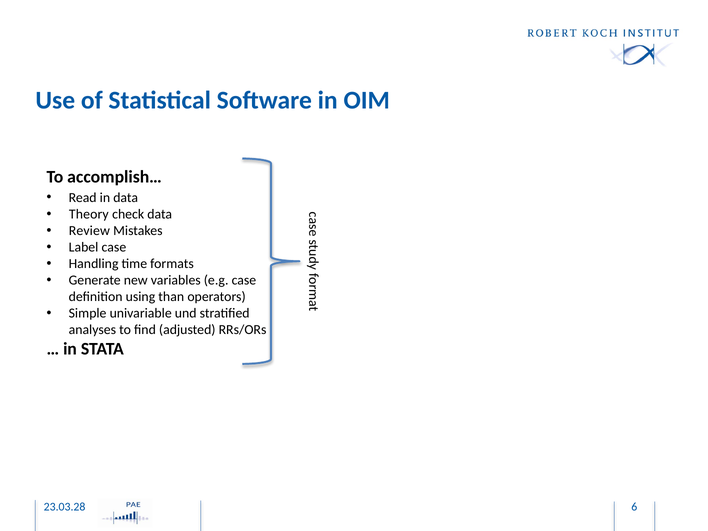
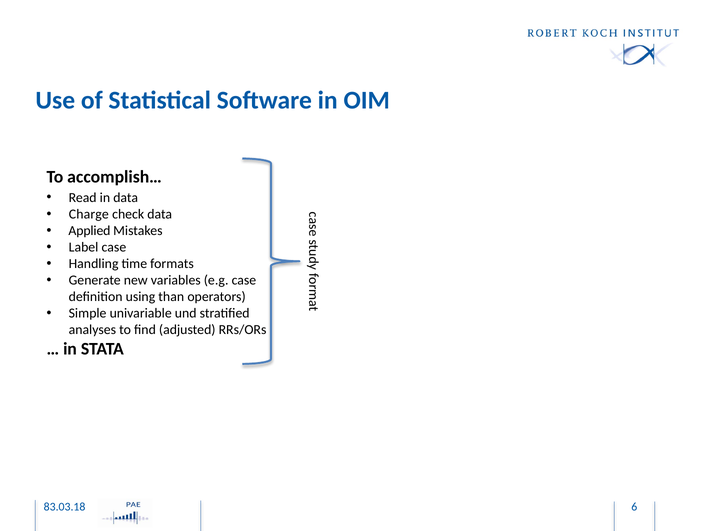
Theory: Theory -> Charge
Review: Review -> Applied
23.03.28: 23.03.28 -> 83.03.18
